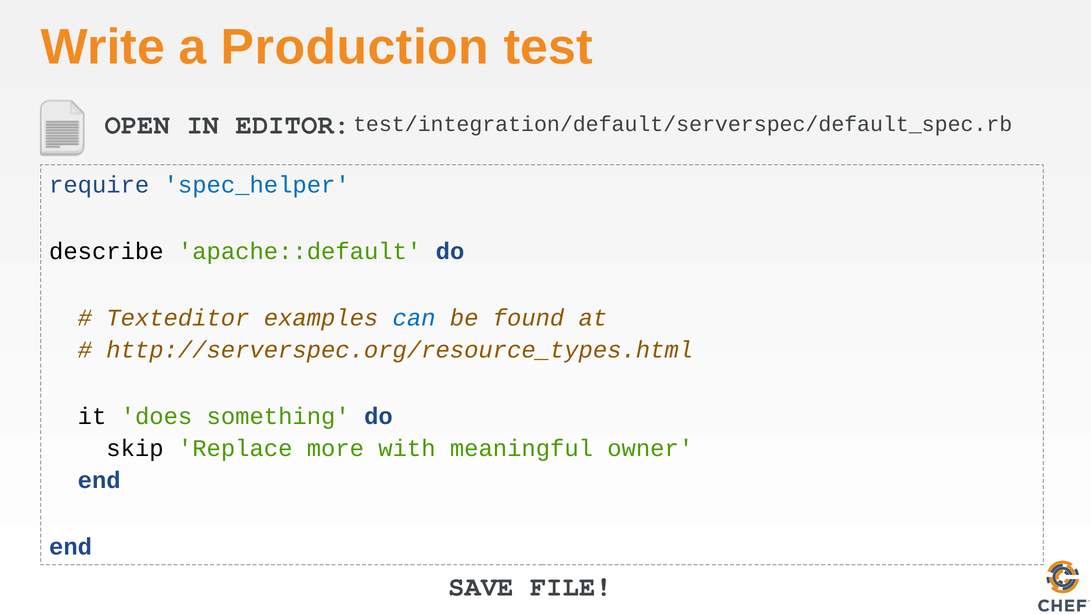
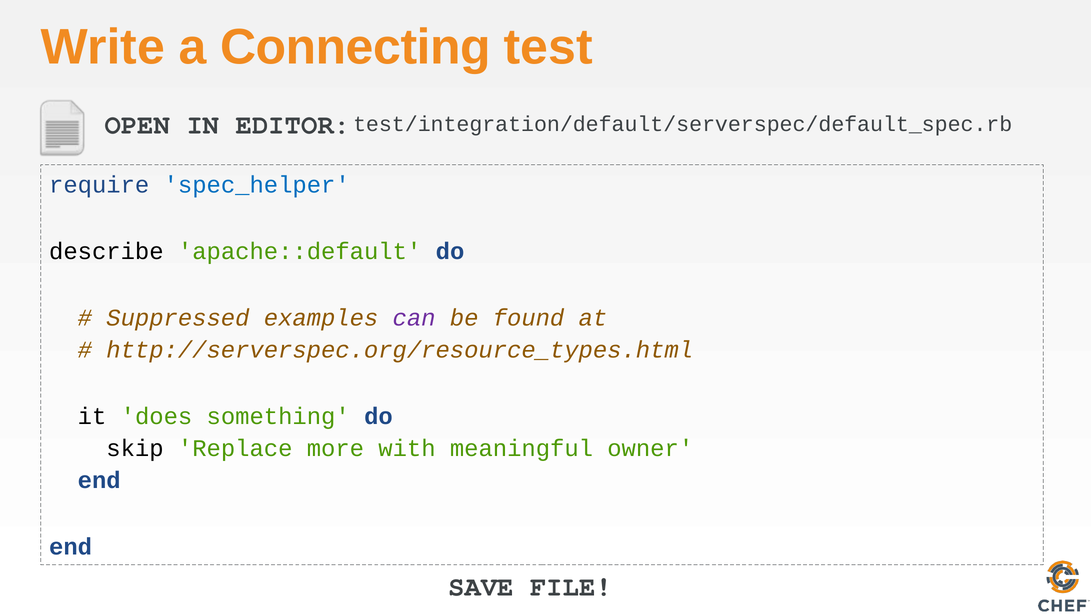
Production: Production -> Connecting
Texteditor: Texteditor -> Suppressed
can colour: blue -> purple
